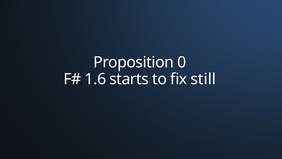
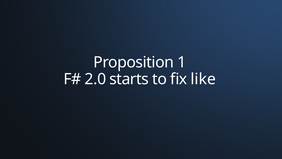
0: 0 -> 1
1.6: 1.6 -> 2.0
still: still -> like
